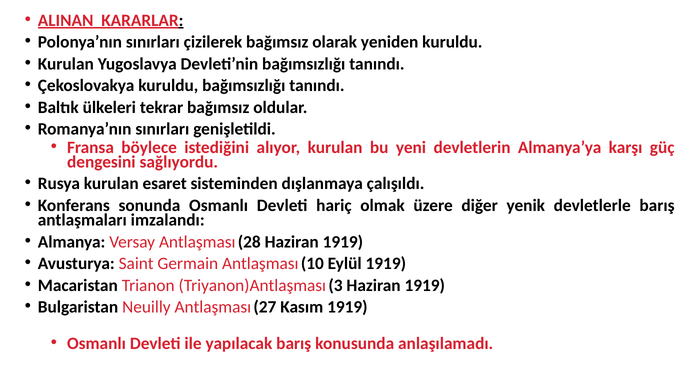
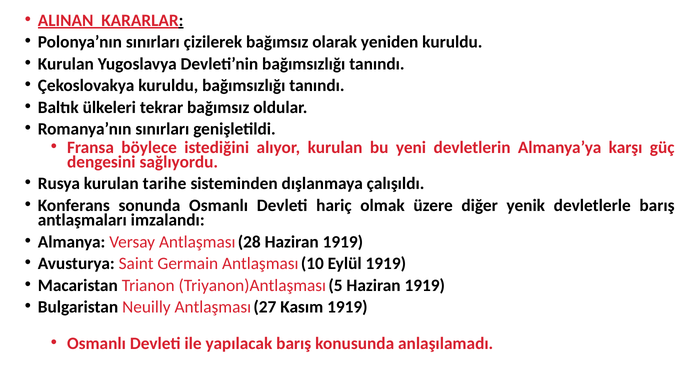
esaret: esaret -> tarihe
3: 3 -> 5
